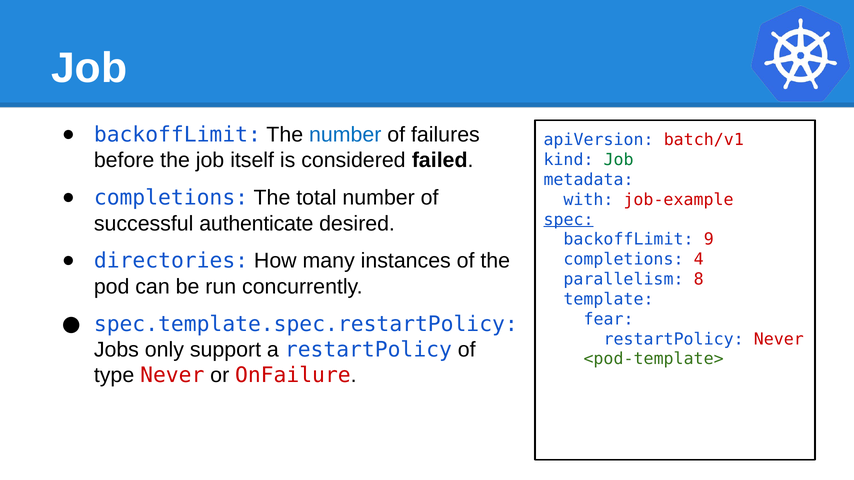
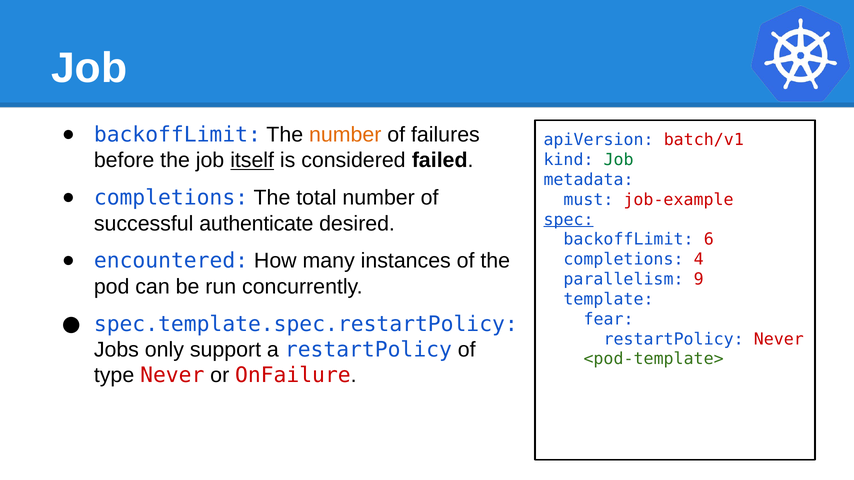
number at (345, 135) colour: blue -> orange
itself underline: none -> present
with: with -> must
9: 9 -> 6
directories: directories -> encountered
8: 8 -> 9
